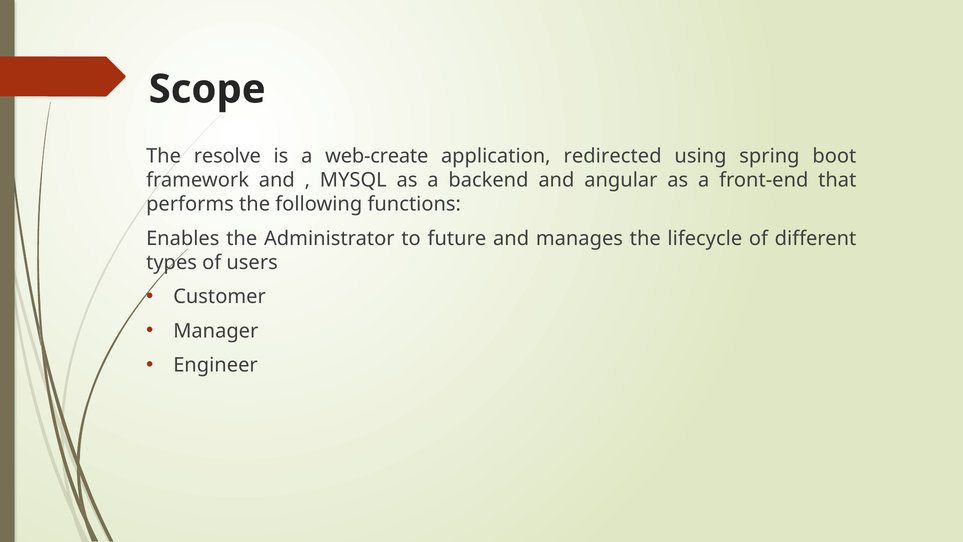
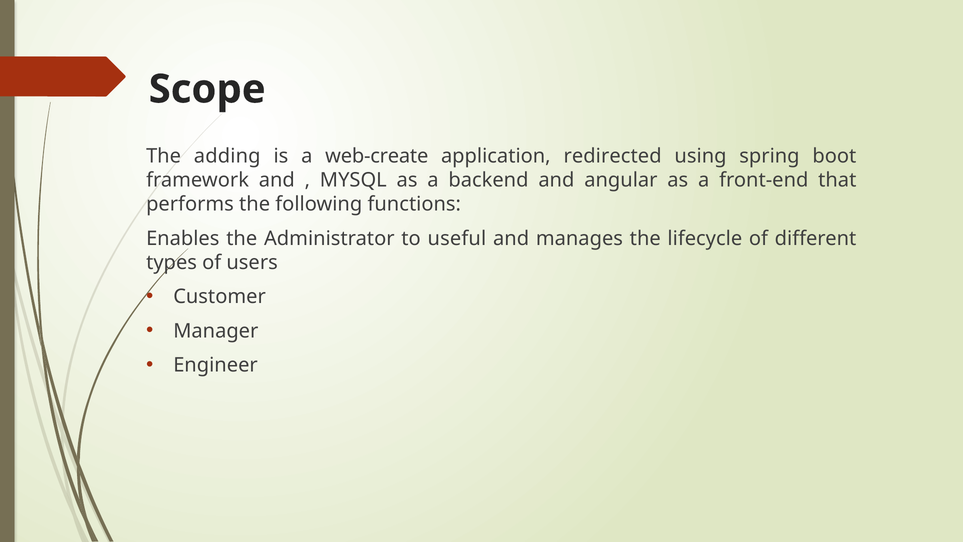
resolve: resolve -> adding
future: future -> useful
